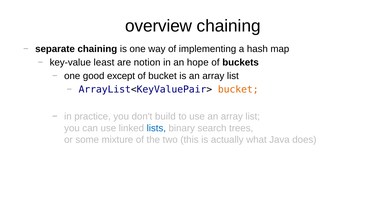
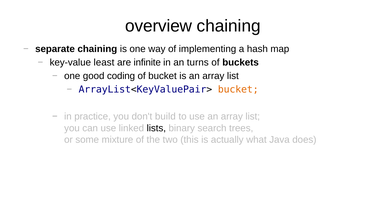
notion: notion -> infinite
hope: hope -> turns
except: except -> coding
lists colour: blue -> black
